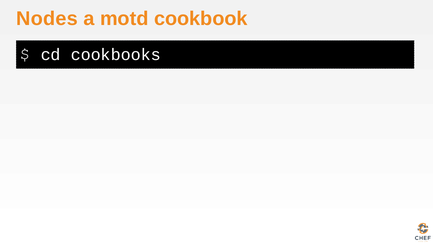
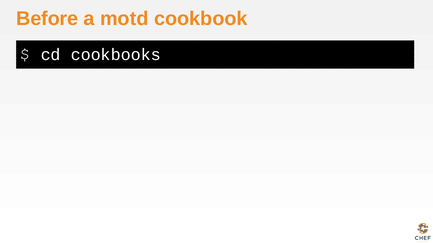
Nodes: Nodes -> Before
